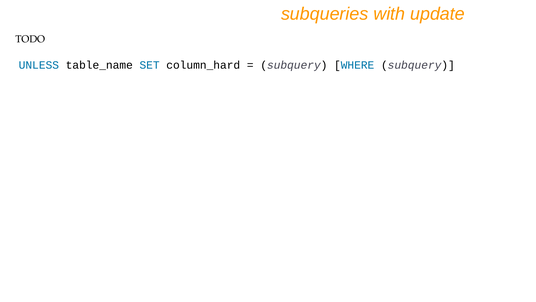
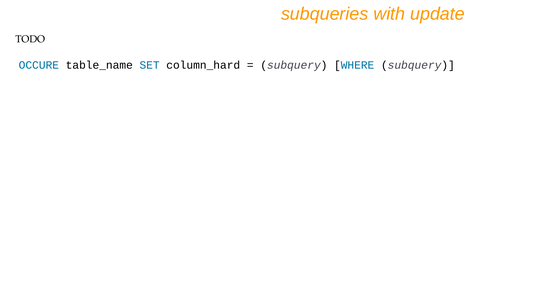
UNLESS: UNLESS -> OCCURE
